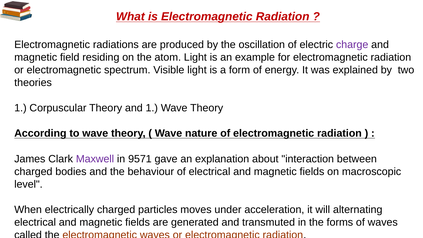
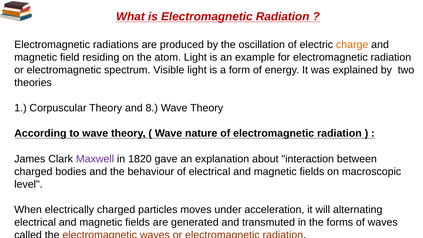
charge colour: purple -> orange
and 1: 1 -> 8
9571: 9571 -> 1820
